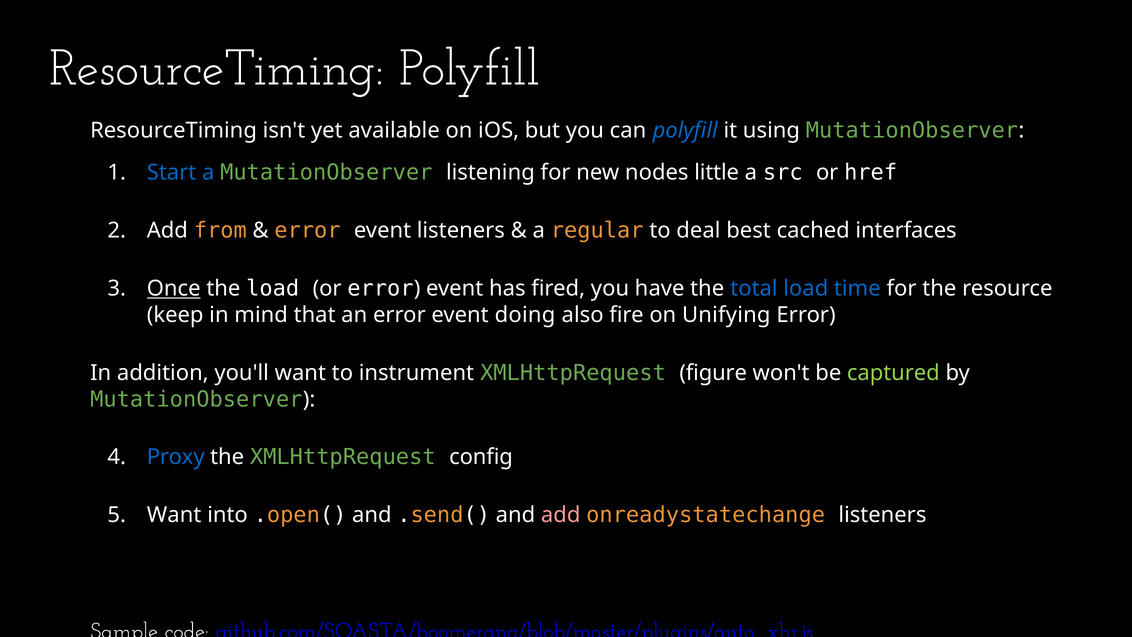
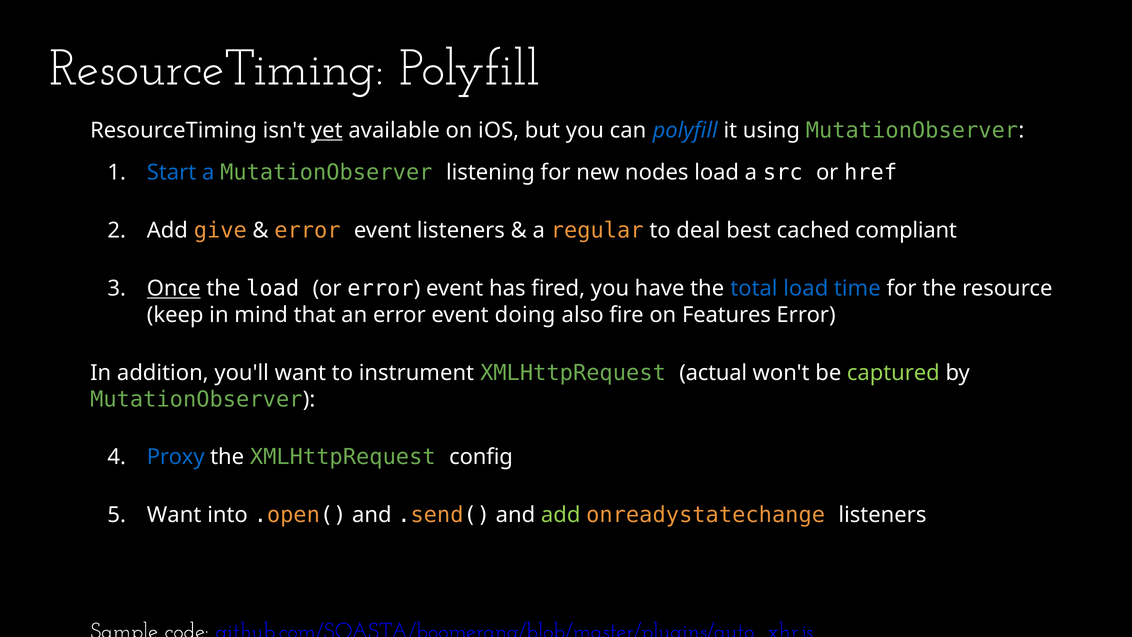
yet underline: none -> present
nodes little: little -> load
Add from: from -> give
interfaces: interfaces -> compliant
Unifying: Unifying -> Features
figure: figure -> actual
add at (561, 515) colour: pink -> light green
